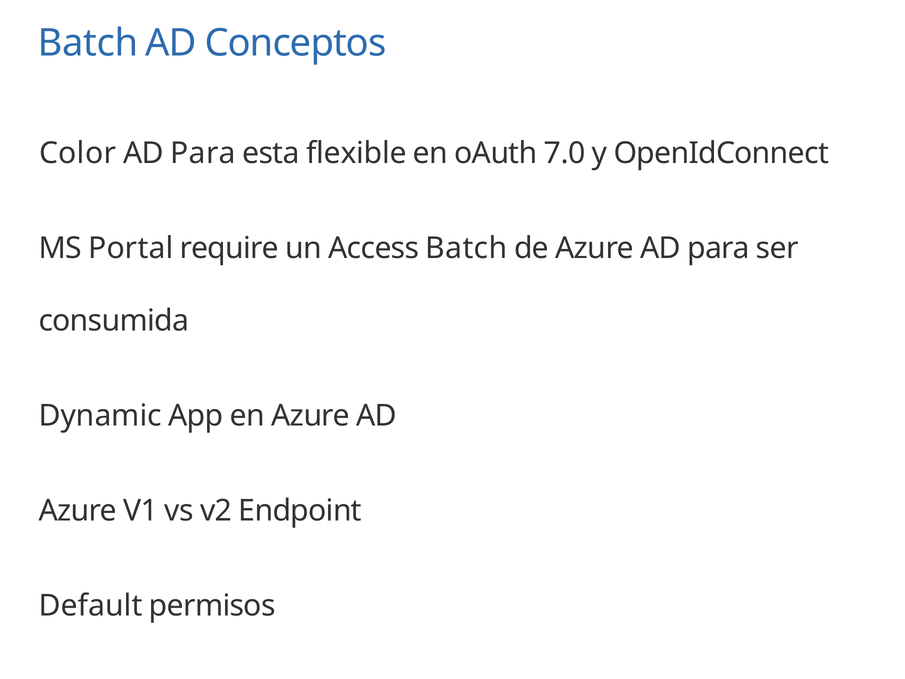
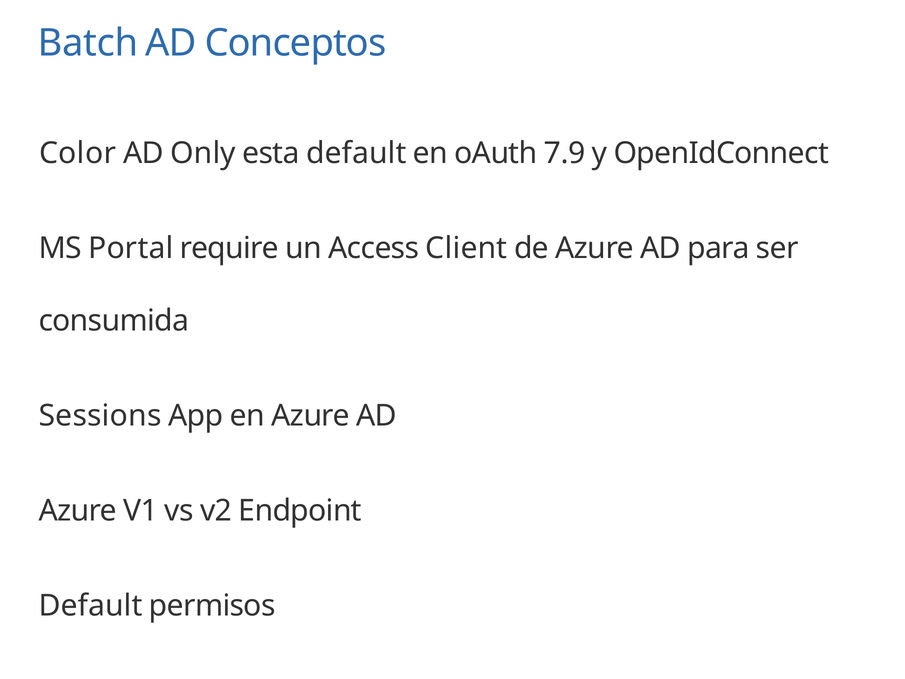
Para at (203, 153): Para -> Only
esta flexible: flexible -> default
7.0: 7.0 -> 7.9
Access Batch: Batch -> Client
Dynamic: Dynamic -> Sessions
